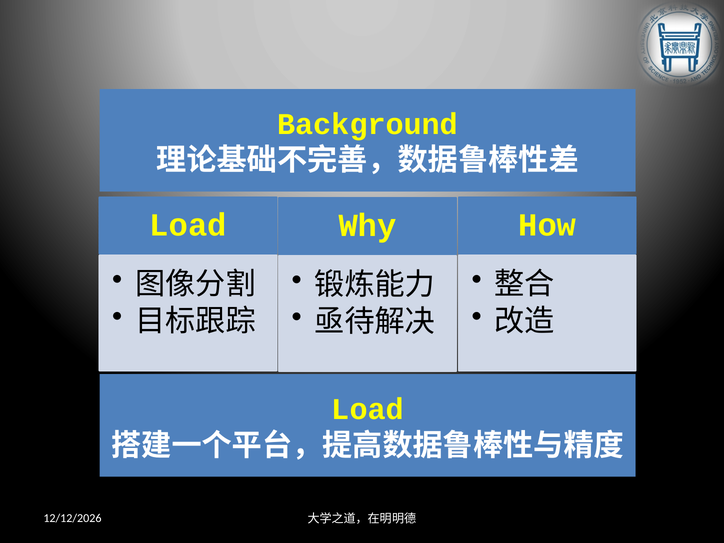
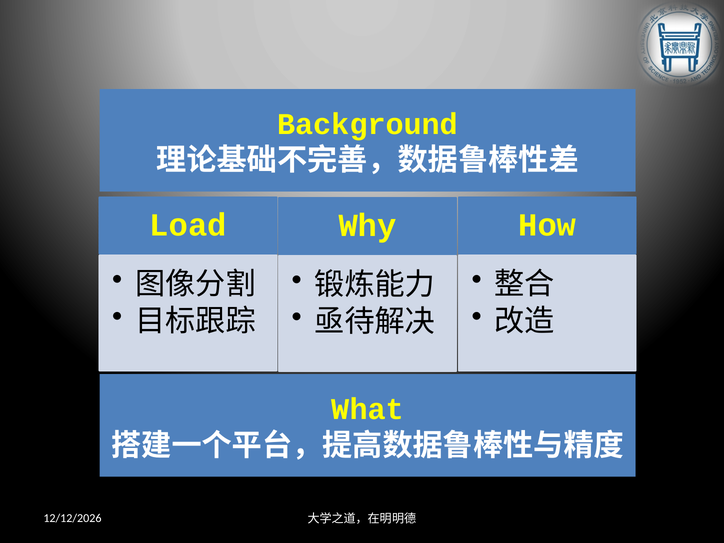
Load at (368, 409): Load -> What
